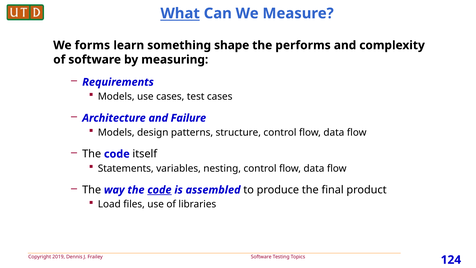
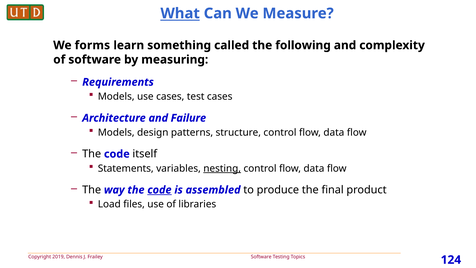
shape: shape -> called
performs: performs -> following
nesting underline: none -> present
